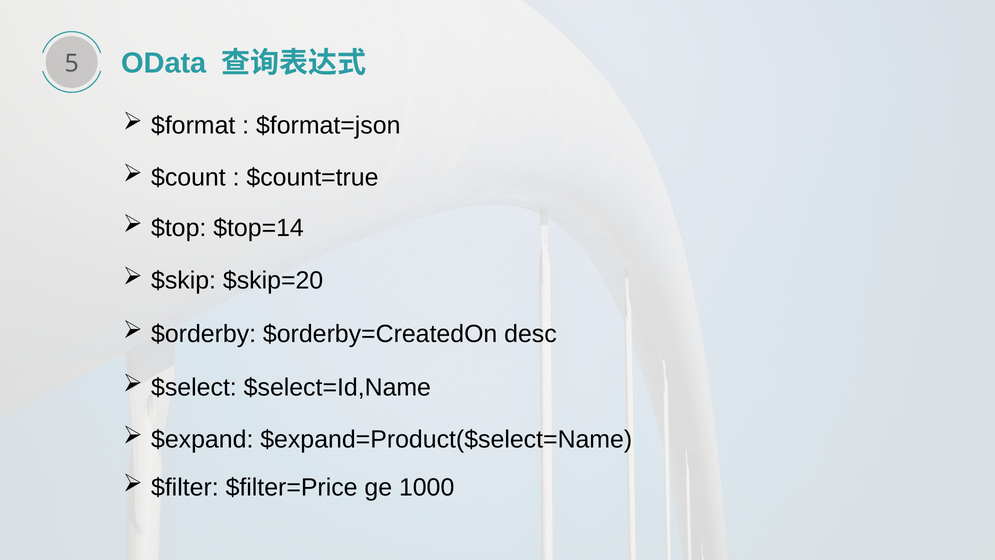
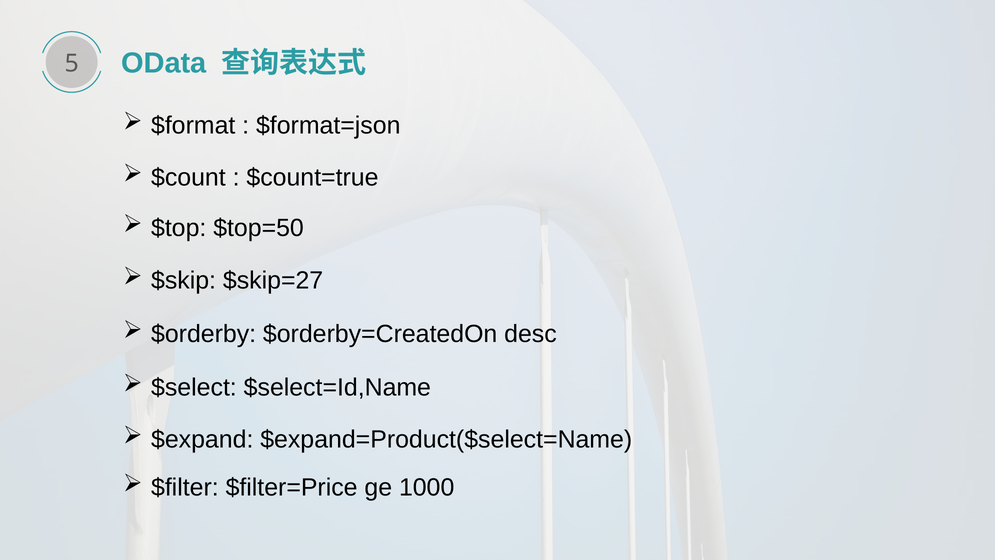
$top=14: $top=14 -> $top=50
$skip=20: $skip=20 -> $skip=27
